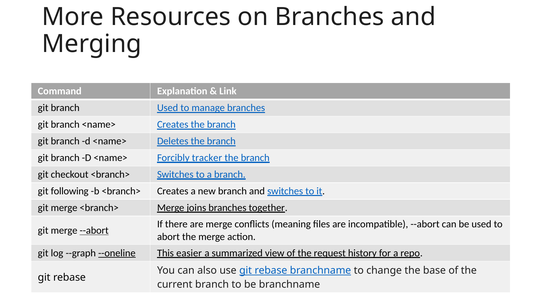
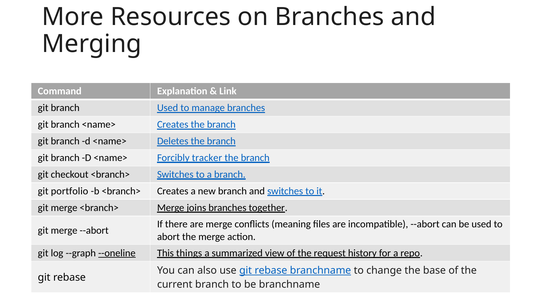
following: following -> portfolio
--abort at (94, 231) underline: present -> none
easier: easier -> things
